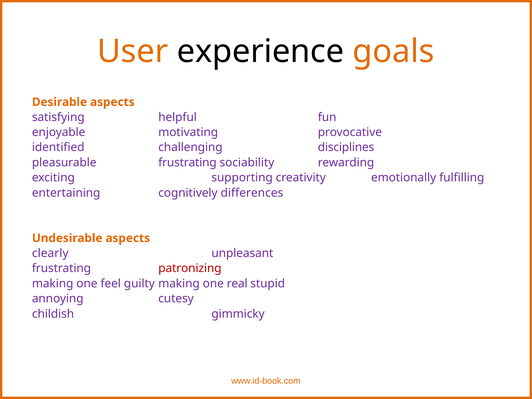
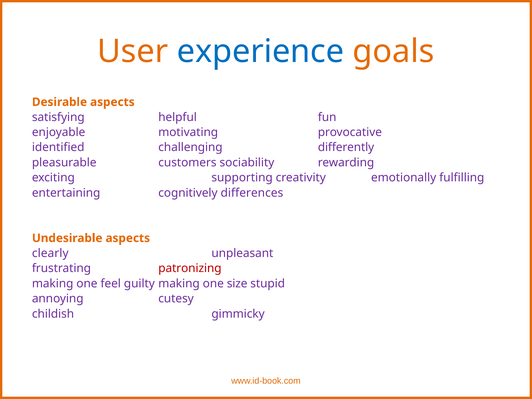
experience colour: black -> blue
disciplines: disciplines -> differently
pleasurable frustrating: frustrating -> customers
real: real -> size
